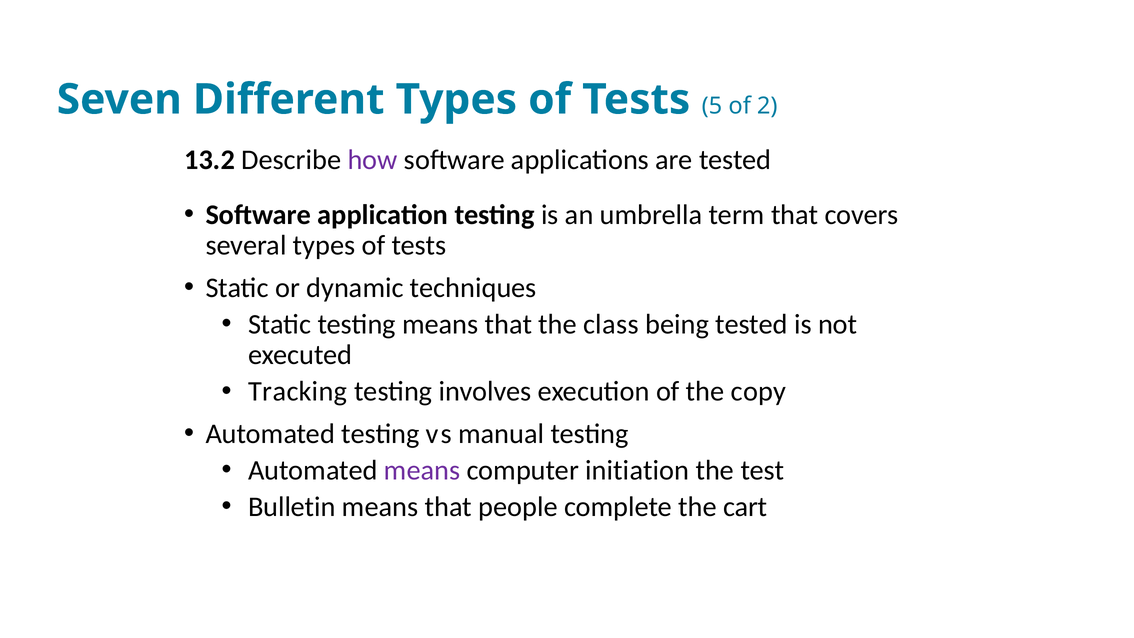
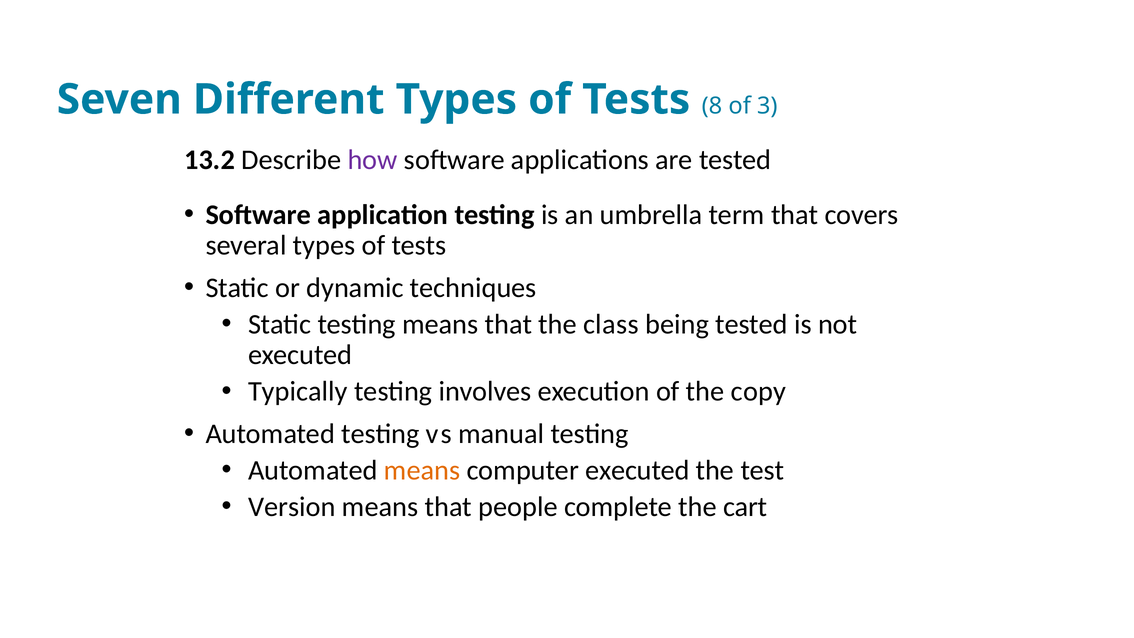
5: 5 -> 8
2: 2 -> 3
Tracking: Tracking -> Typically
means at (422, 470) colour: purple -> orange
computer initiation: initiation -> executed
Bulletin: Bulletin -> Version
